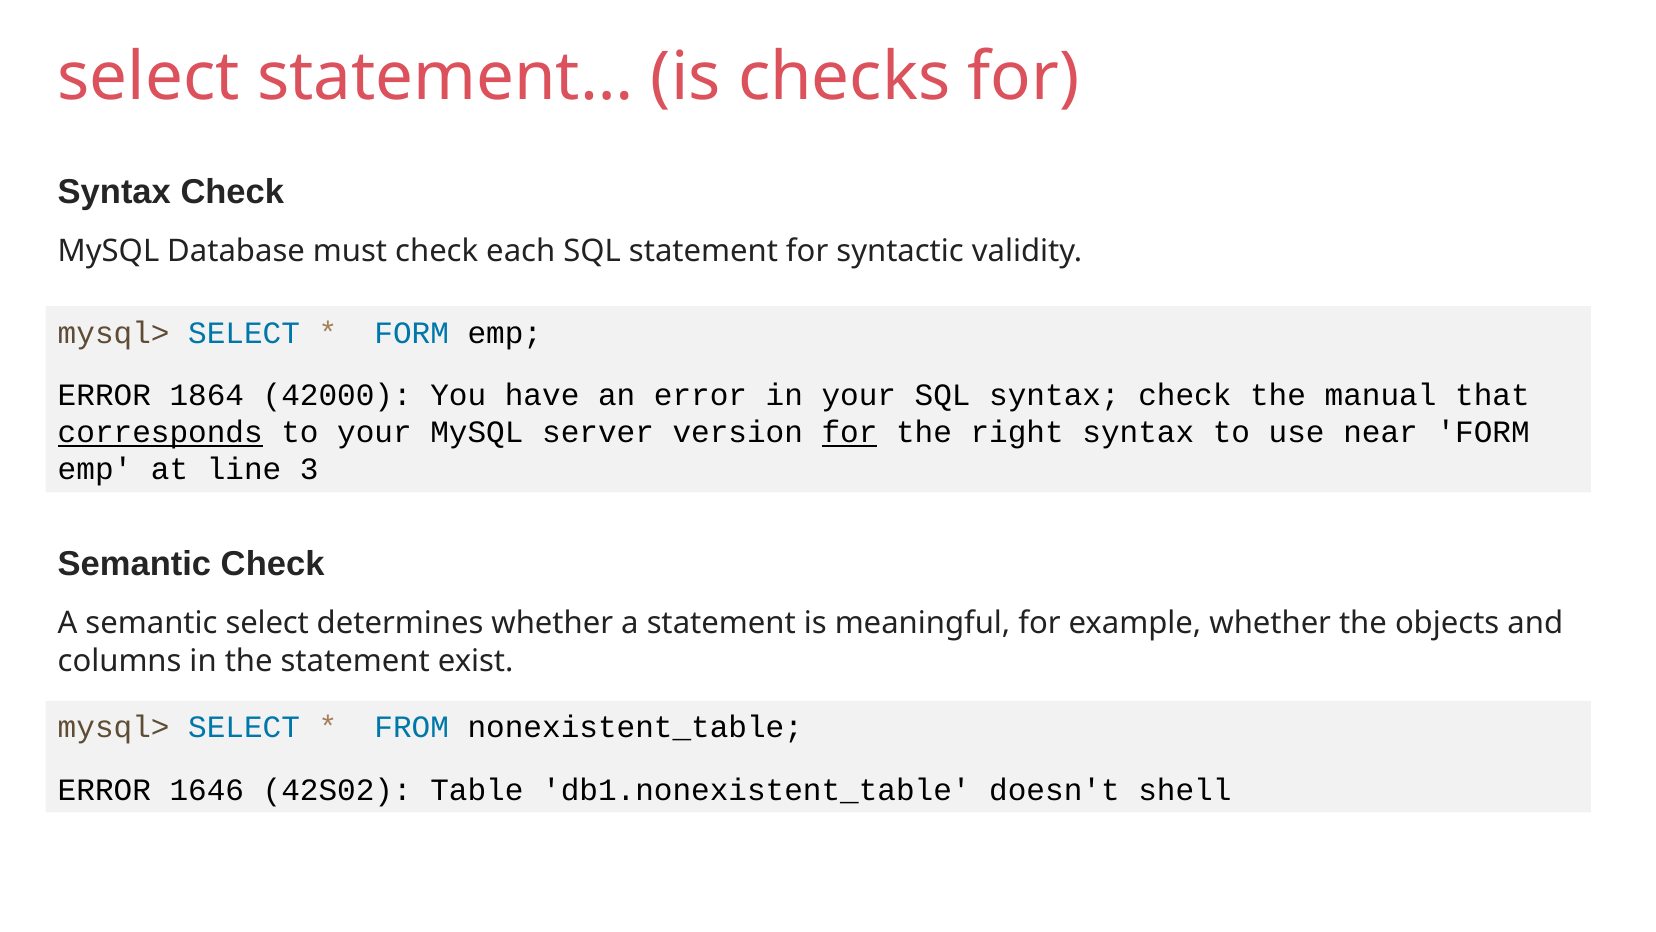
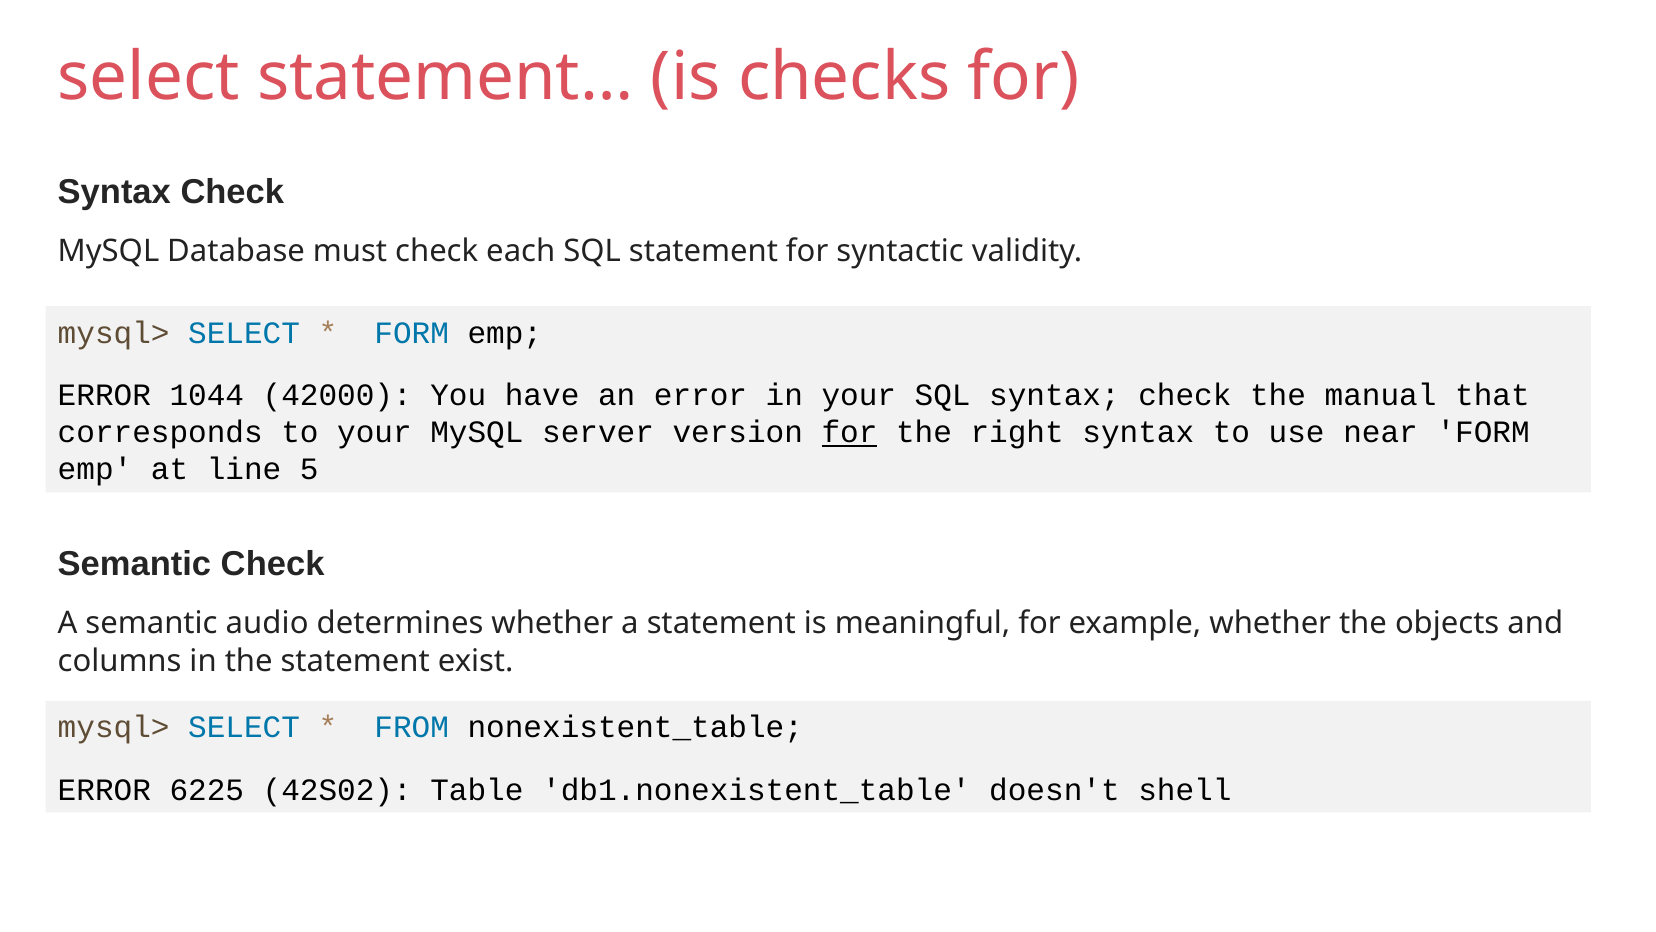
1864: 1864 -> 1044
corresponds underline: present -> none
3: 3 -> 5
semantic select: select -> audio
1646: 1646 -> 6225
